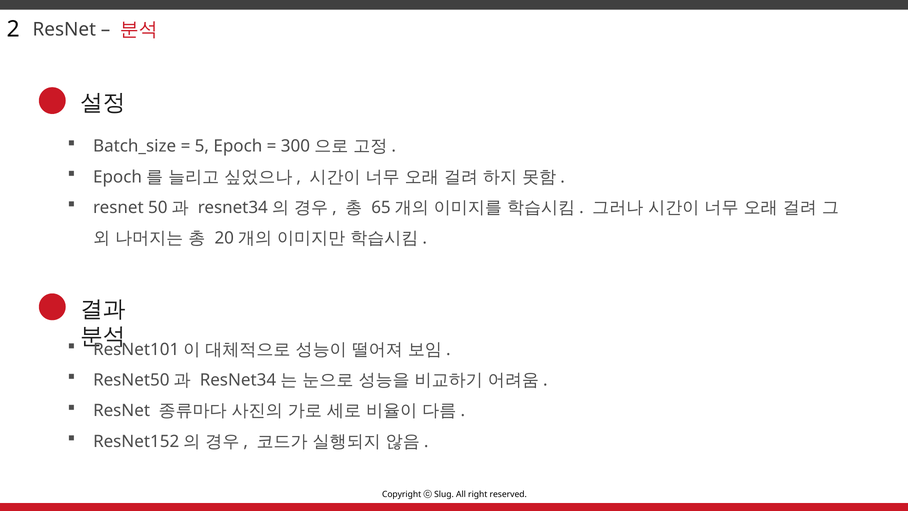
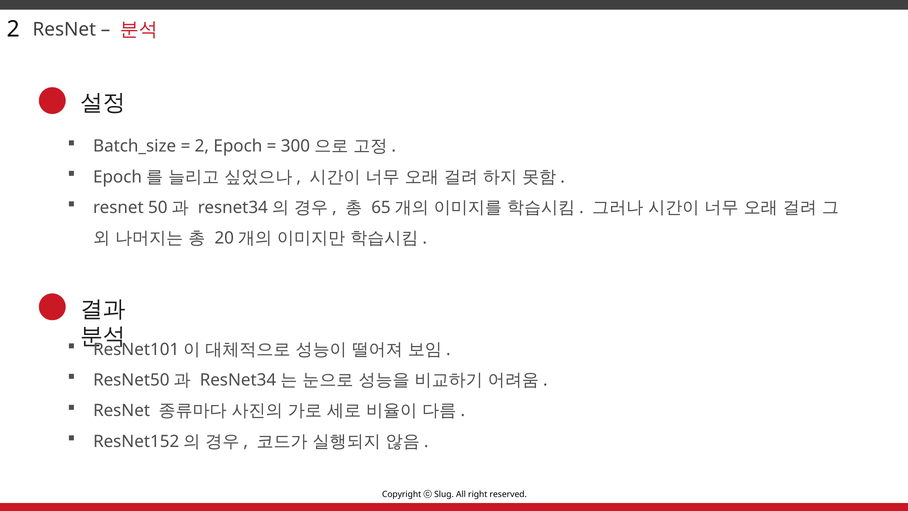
5 at (202, 146): 5 -> 2
